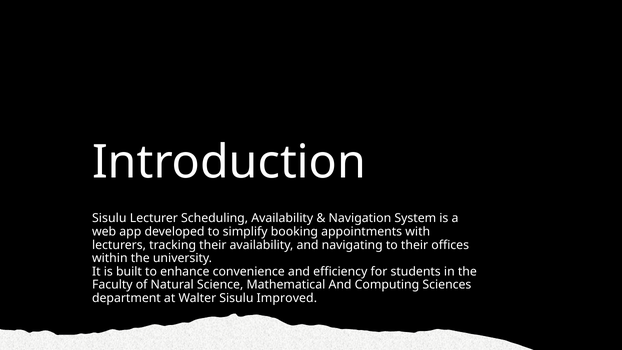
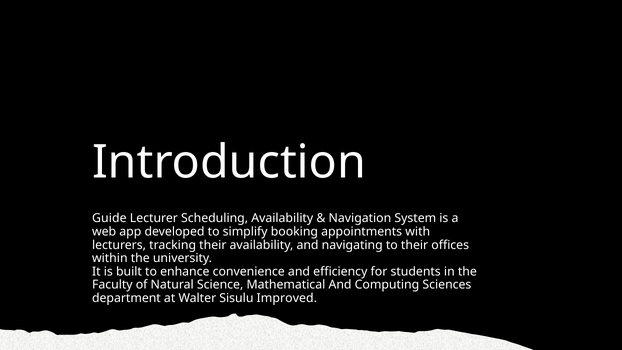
Sisulu at (109, 218): Sisulu -> Guide
